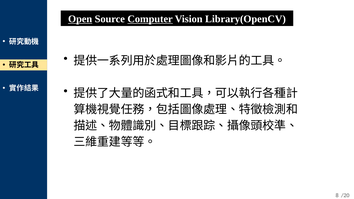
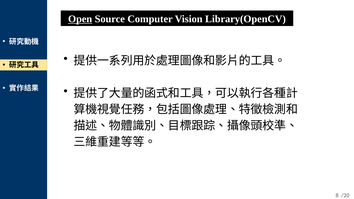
Computer underline: present -> none
